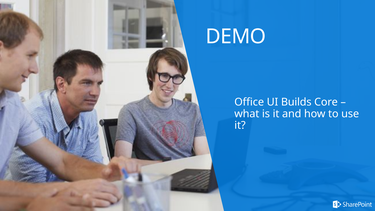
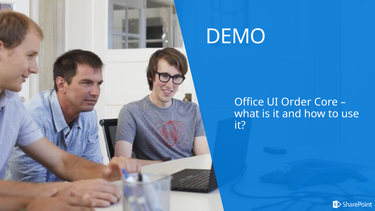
Builds: Builds -> Order
